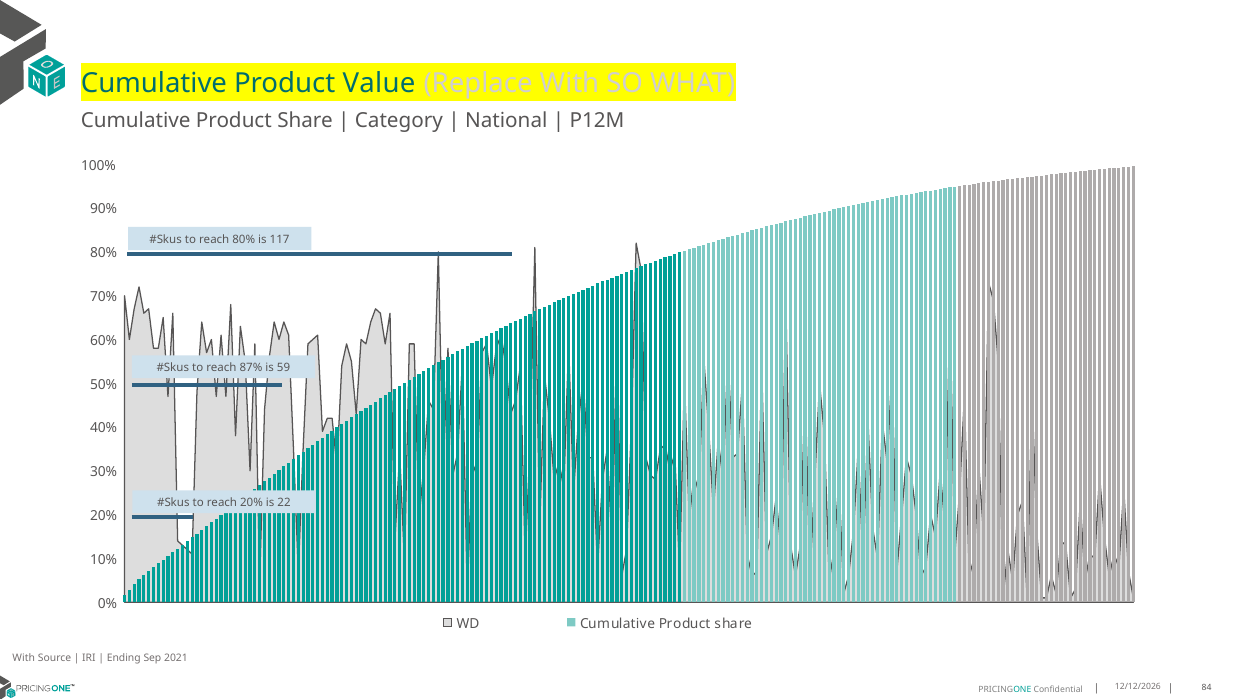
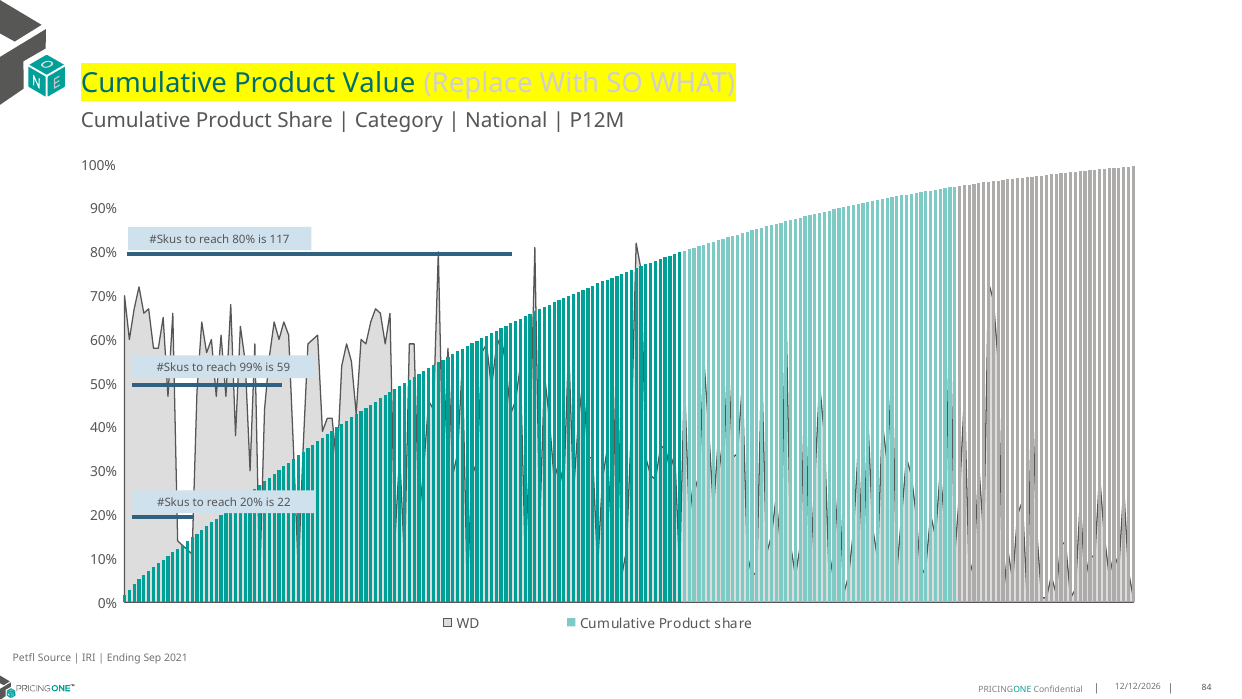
87%: 87% -> 99%
With at (24, 658): With -> Petfl
